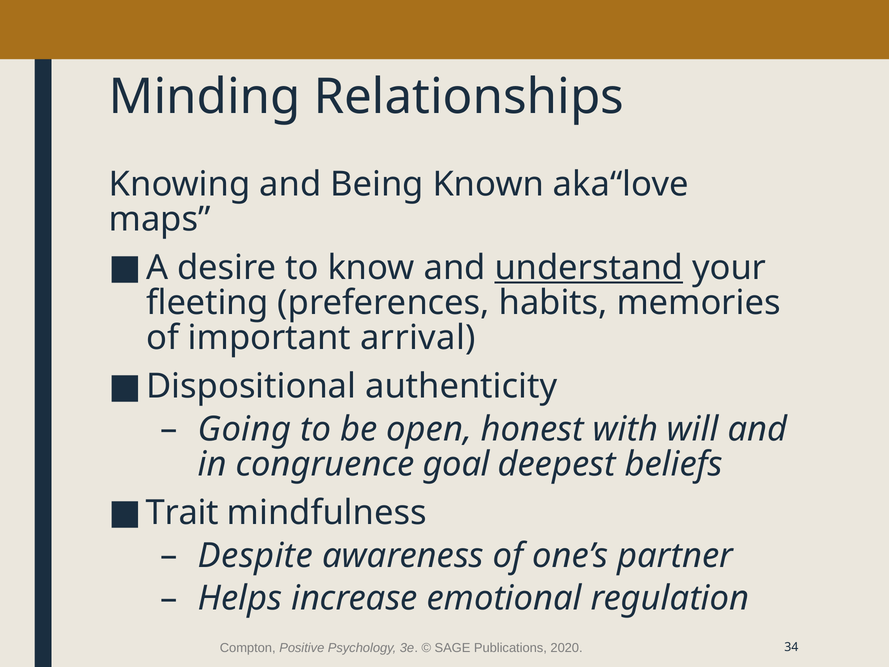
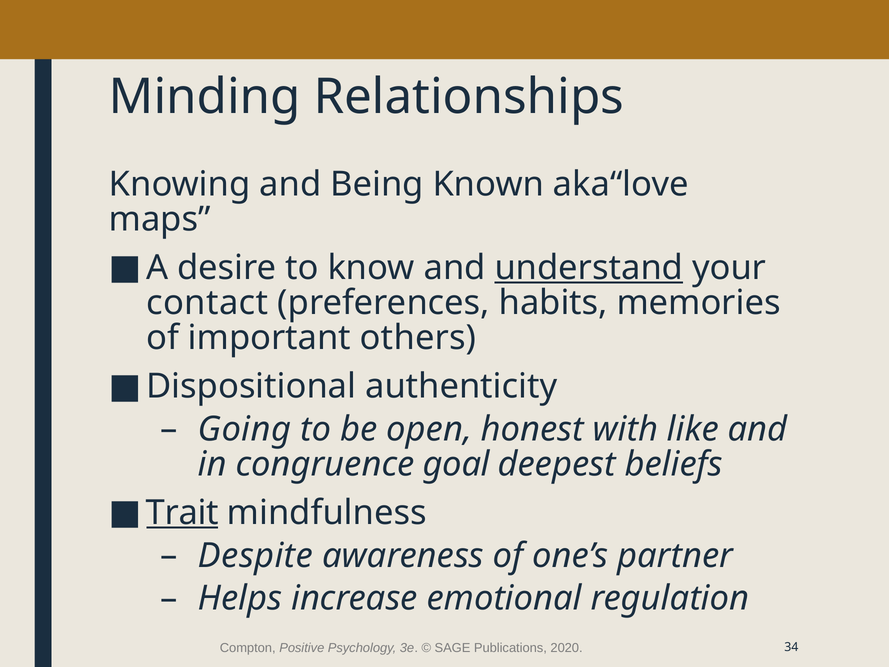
fleeting: fleeting -> contact
arrival: arrival -> others
will: will -> like
Trait underline: none -> present
